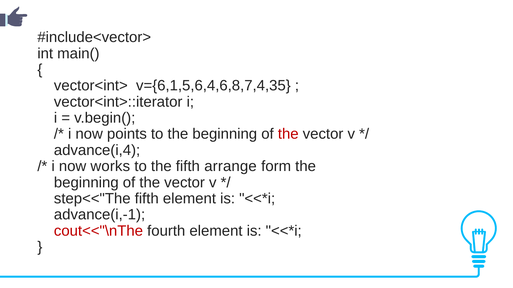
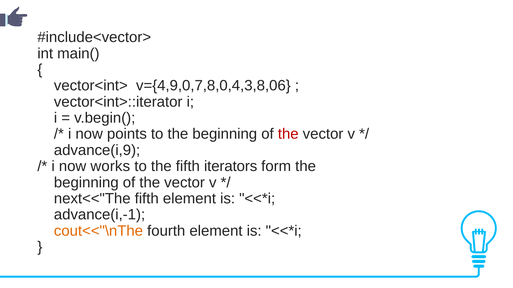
v={6,1,5,6,4,6,8,7,4,35: v={6,1,5,6,4,6,8,7,4,35 -> v={4,9,0,7,8,0,4,3,8,06
advance(i,4: advance(i,4 -> advance(i,9
arrange: arrange -> iterators
step<<"The: step<<"The -> next<<"The
cout<<"\nThe colour: red -> orange
